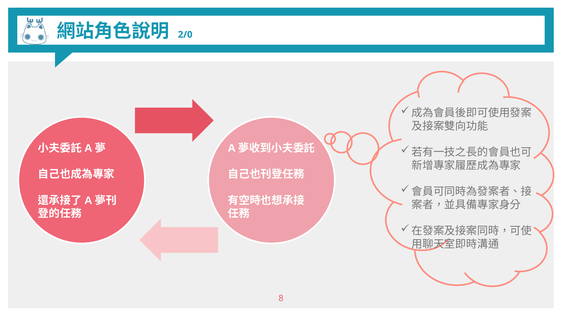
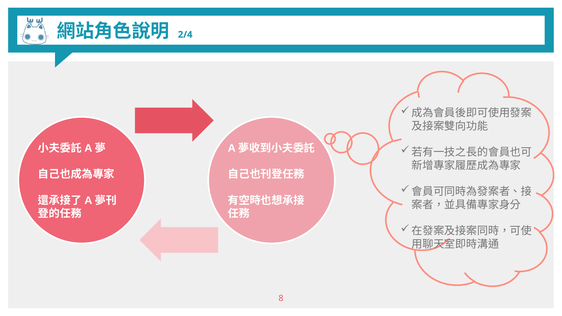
2/0: 2/0 -> 2/4
